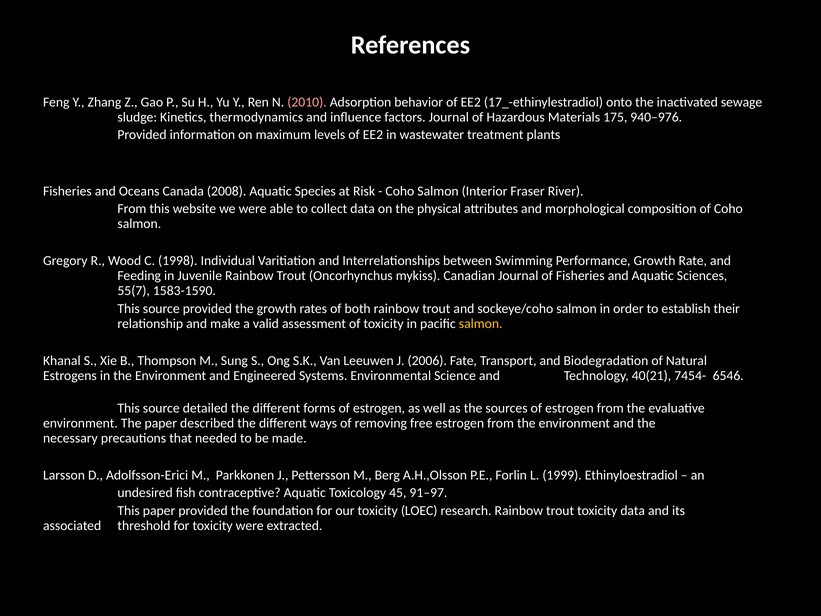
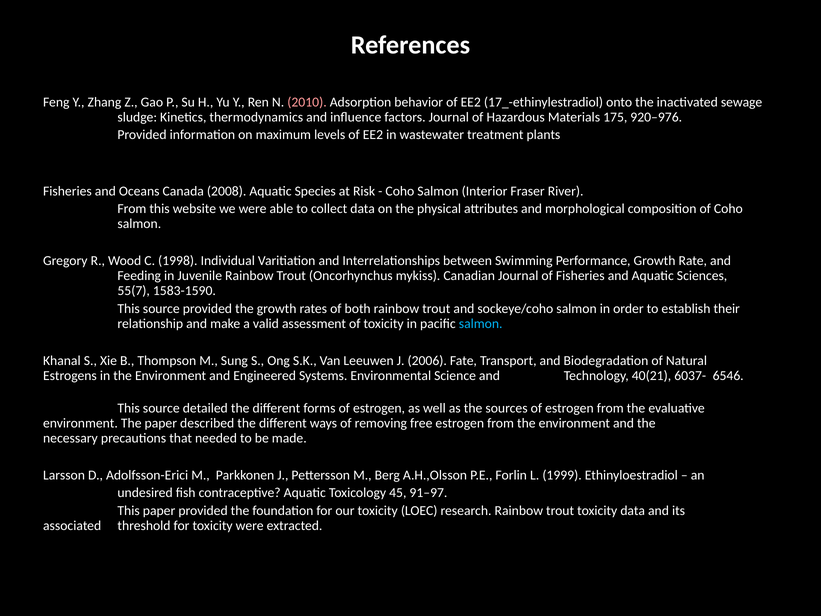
940–976: 940–976 -> 920–976
salmon at (481, 323) colour: yellow -> light blue
7454-: 7454- -> 6037-
